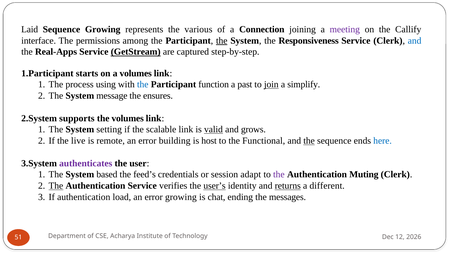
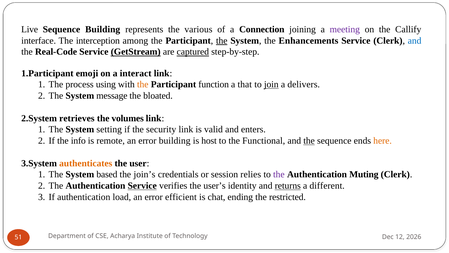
Laid: Laid -> Live
Sequence Growing: Growing -> Building
permissions: permissions -> interception
Responsiveness: Responsiveness -> Enhancements
Real-Apps: Real-Apps -> Real-Code
captured underline: none -> present
starts: starts -> emoji
a volumes: volumes -> interact
the at (143, 84) colour: blue -> orange
past: past -> that
simplify: simplify -> delivers
ensures: ensures -> bloated
supports: supports -> retrieves
scalable: scalable -> security
valid underline: present -> none
grows: grows -> enters
live: live -> info
here colour: blue -> orange
authenticates colour: purple -> orange
feed’s: feed’s -> join’s
adapt: adapt -> relies
The at (56, 185) underline: present -> none
Service at (142, 185) underline: none -> present
user’s underline: present -> none
error growing: growing -> efficient
messages: messages -> restricted
